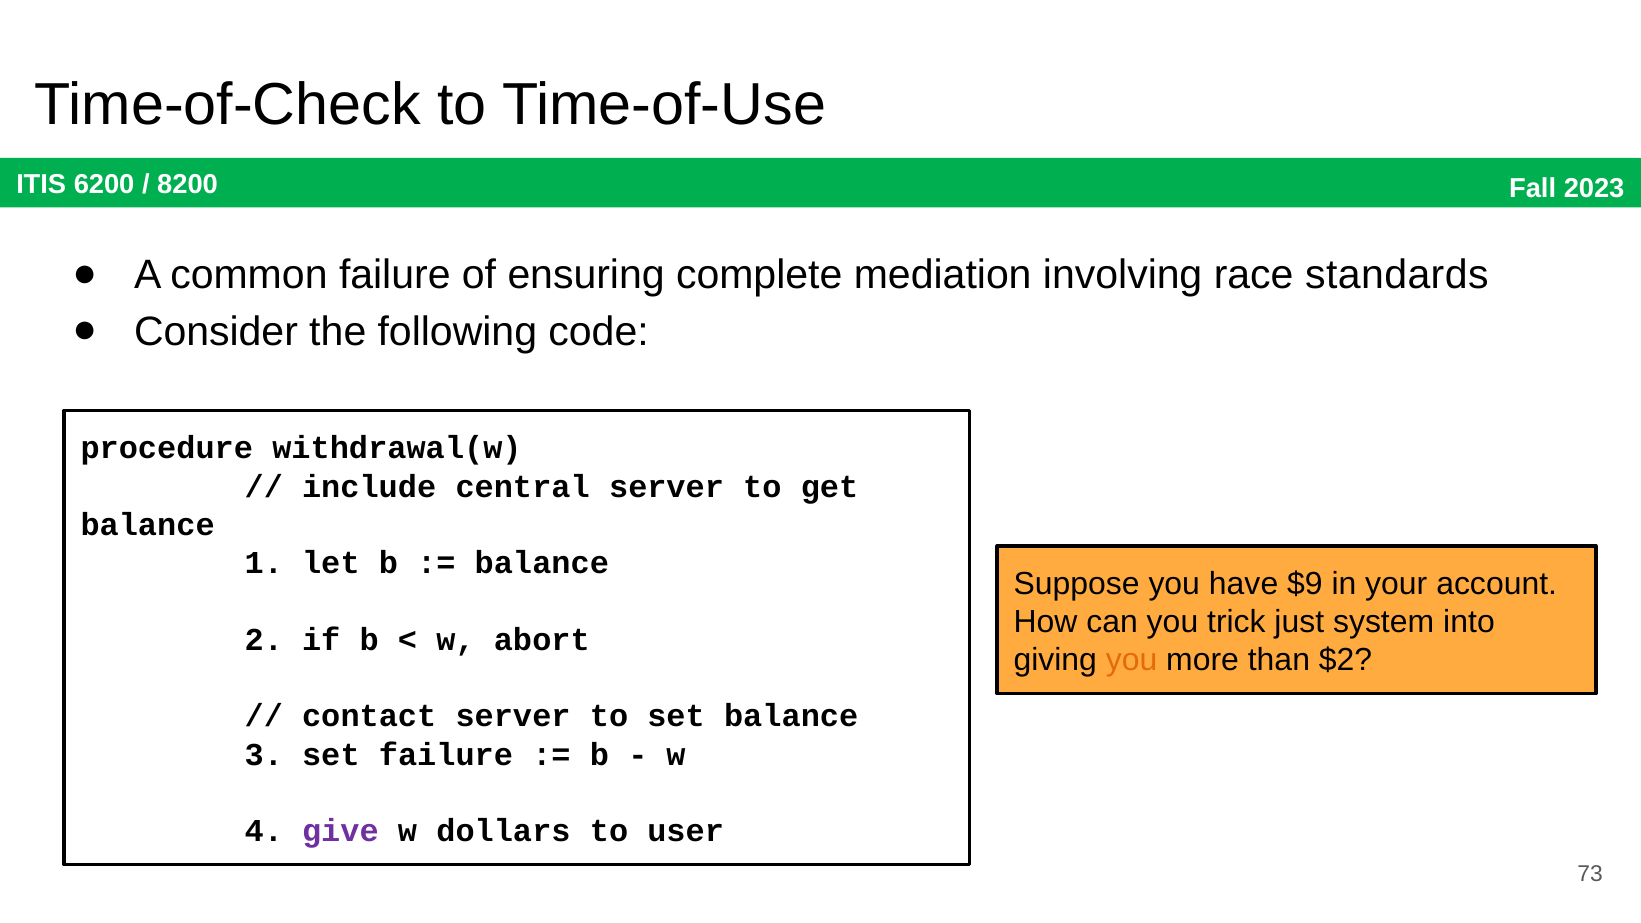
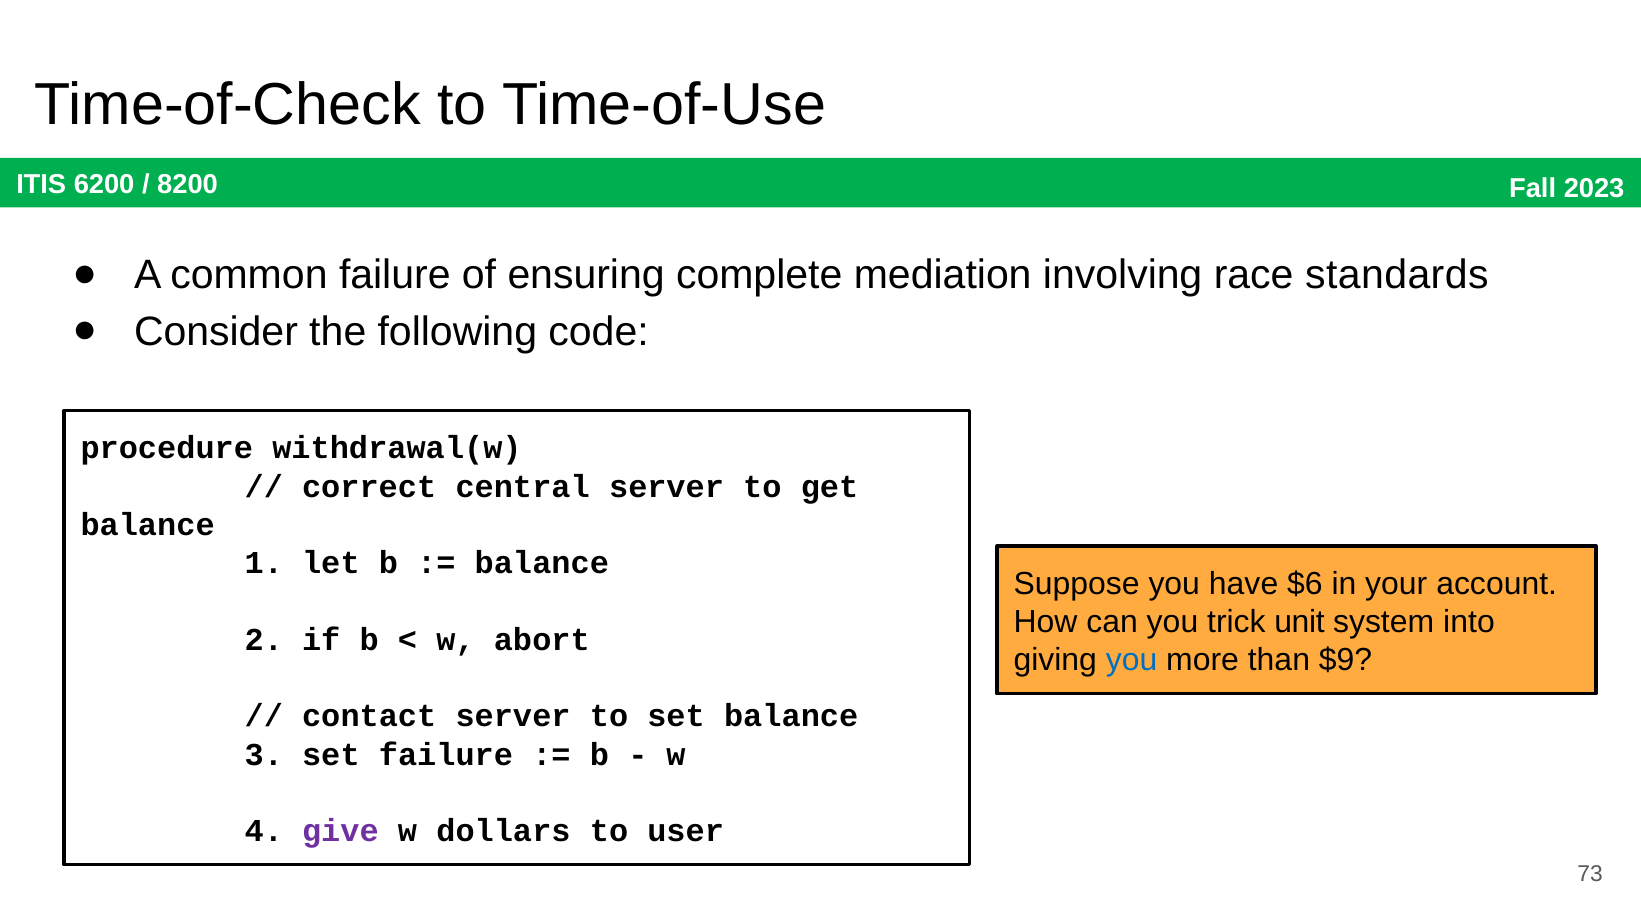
include: include -> correct
$9: $9 -> $6
just: just -> unit
you at (1132, 660) colour: orange -> blue
$2: $2 -> $9
